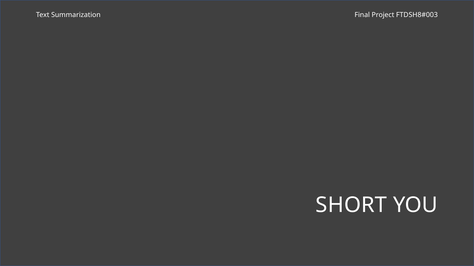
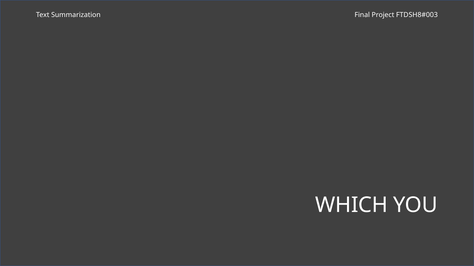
SHORT: SHORT -> WHICH
